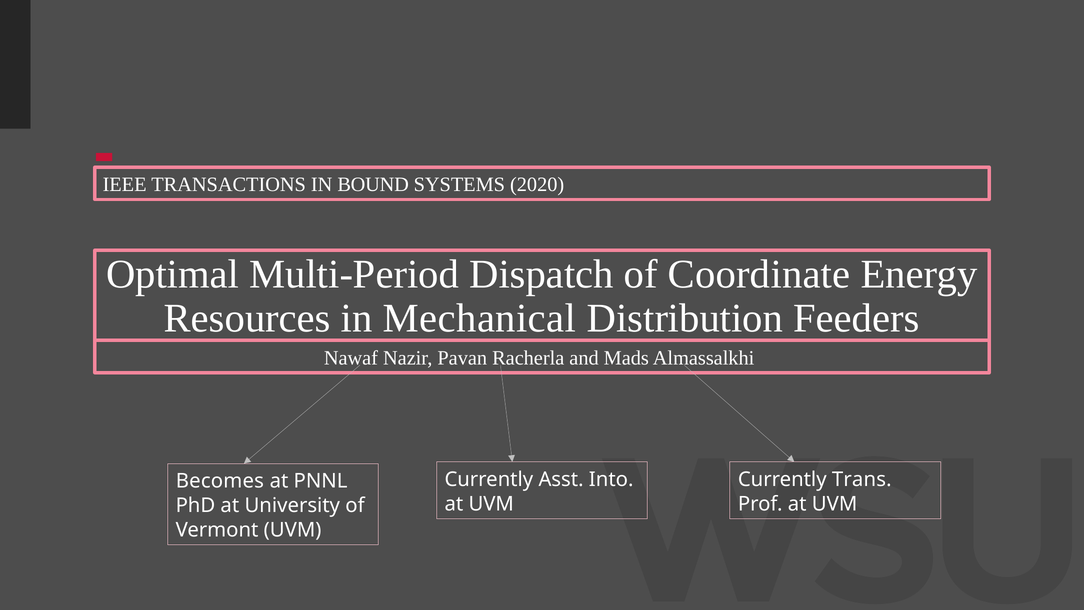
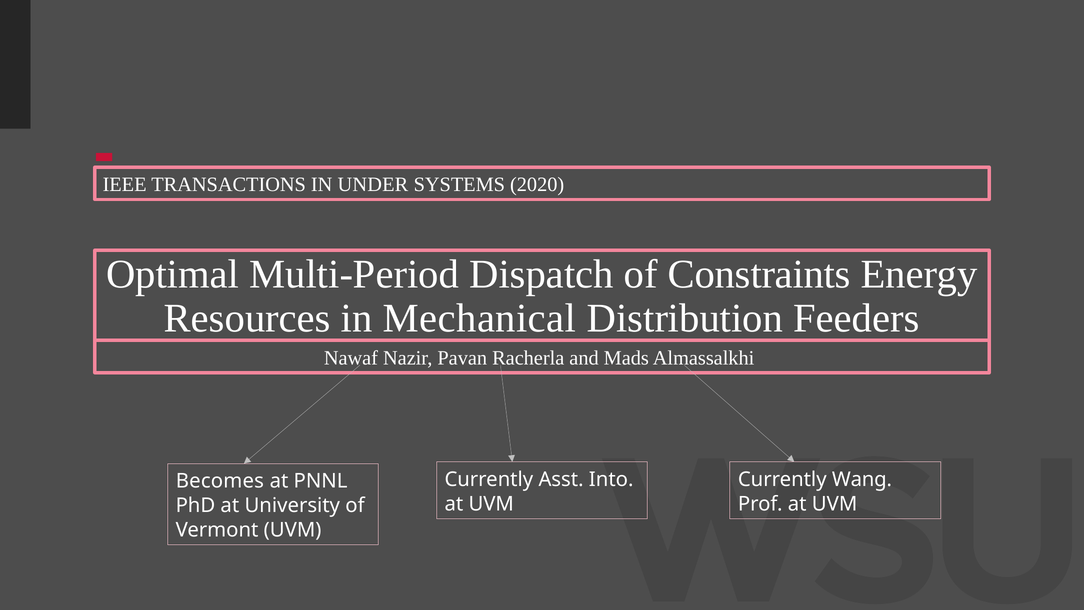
BOUND: BOUND -> UNDER
Coordinate: Coordinate -> Constraints
Trans: Trans -> Wang
